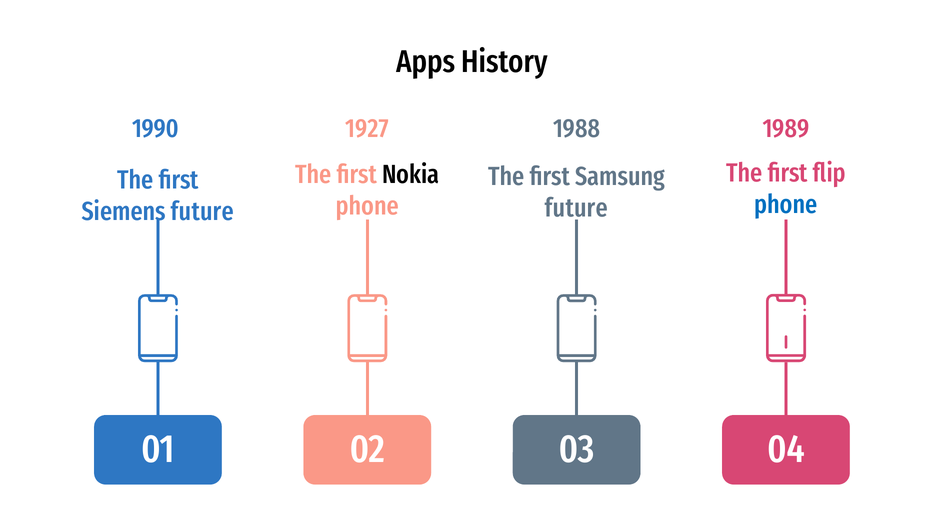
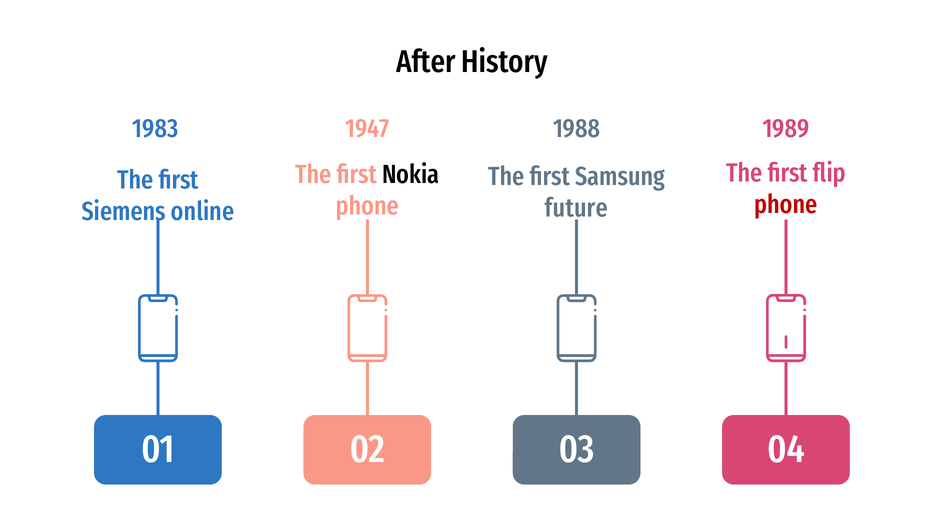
Apps: Apps -> After
1990: 1990 -> 1983
1927: 1927 -> 1947
phone at (786, 204) colour: blue -> red
Siemens future: future -> online
